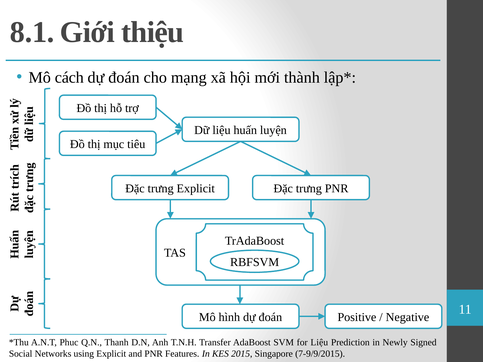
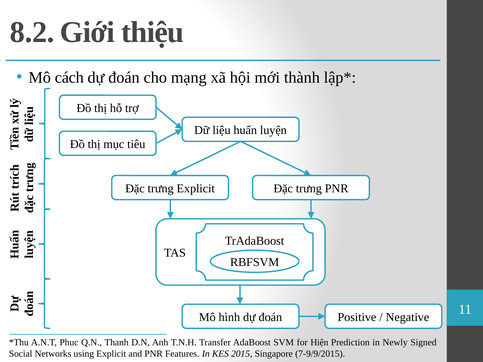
8.1: 8.1 -> 8.2
for Liệu: Liệu -> Hiện
